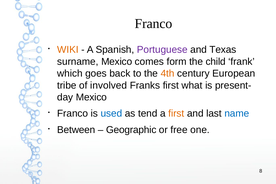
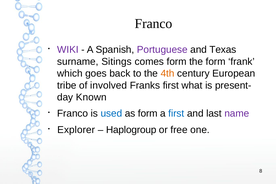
WIKI colour: orange -> purple
surname Mexico: Mexico -> Sitings
the child: child -> form
Mexico at (91, 97): Mexico -> Known
as tend: tend -> form
first at (176, 113) colour: orange -> blue
name colour: blue -> purple
Between: Between -> Explorer
Geographic: Geographic -> Haplogroup
